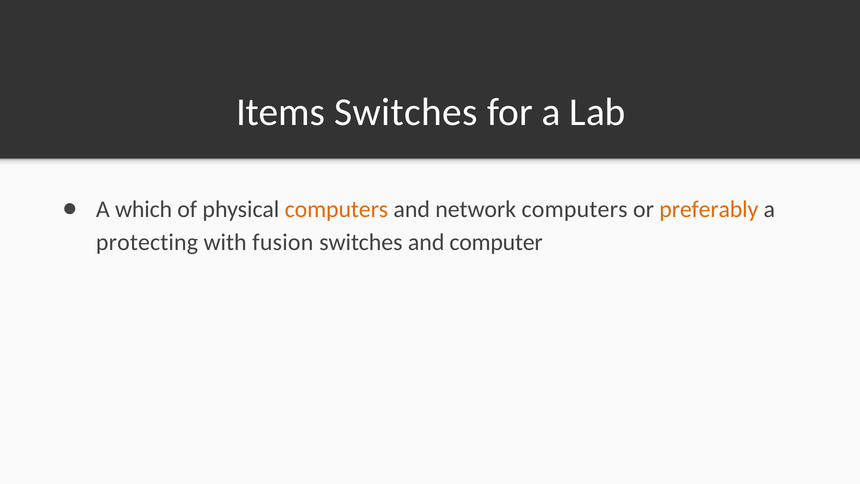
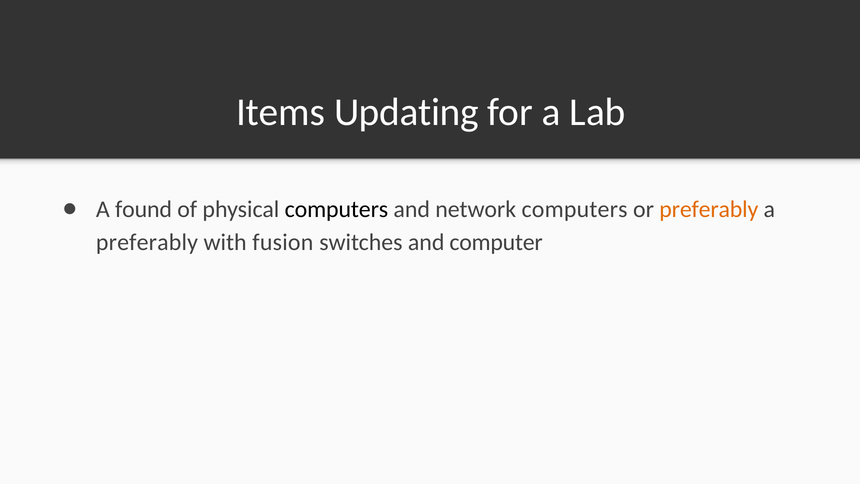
Items Switches: Switches -> Updating
which: which -> found
computers at (336, 209) colour: orange -> black
protecting at (147, 242): protecting -> preferably
